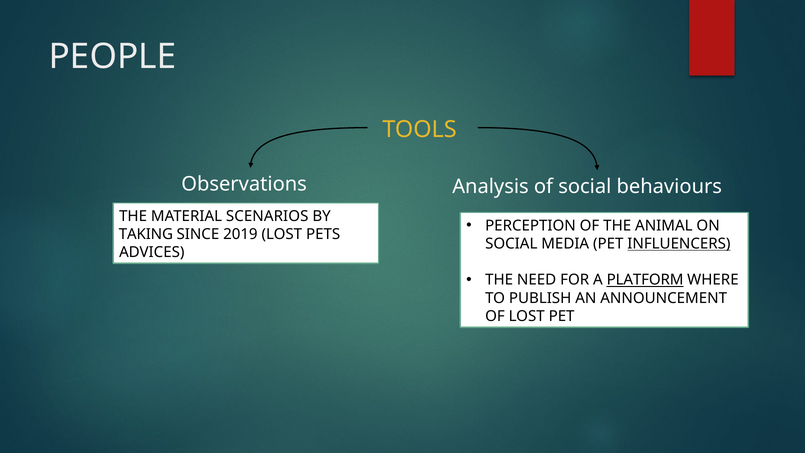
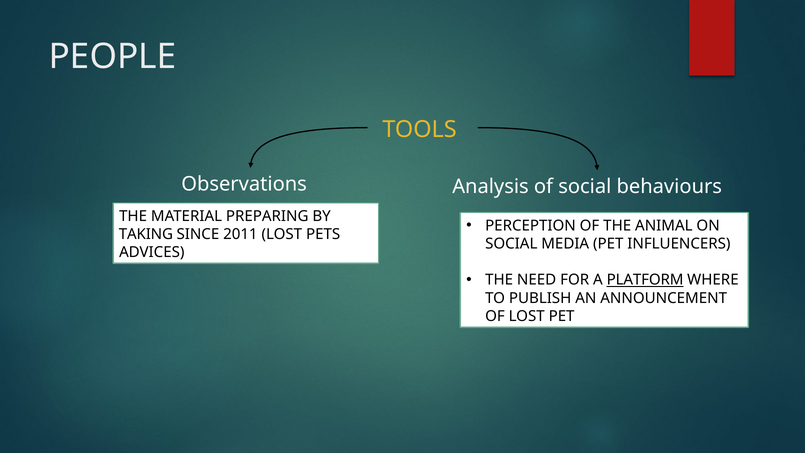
SCENARIOS: SCENARIOS -> PREPARING
2019: 2019 -> 2011
INFLUENCERS underline: present -> none
